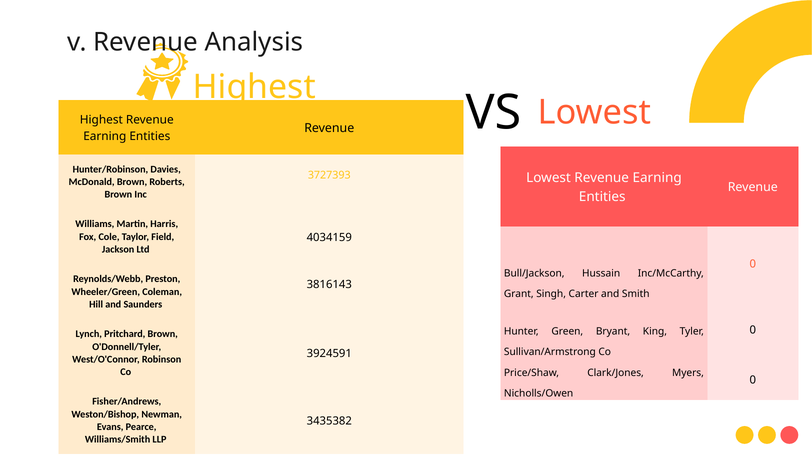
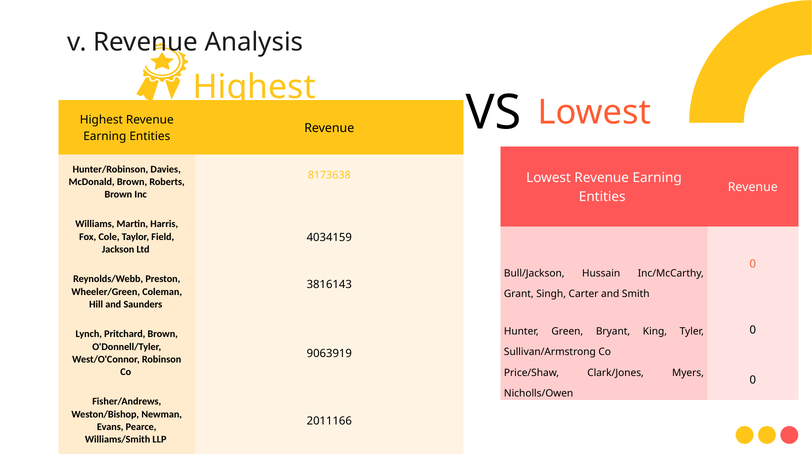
3727393: 3727393 -> 8173638
3924591: 3924591 -> 9063919
3435382: 3435382 -> 2011166
